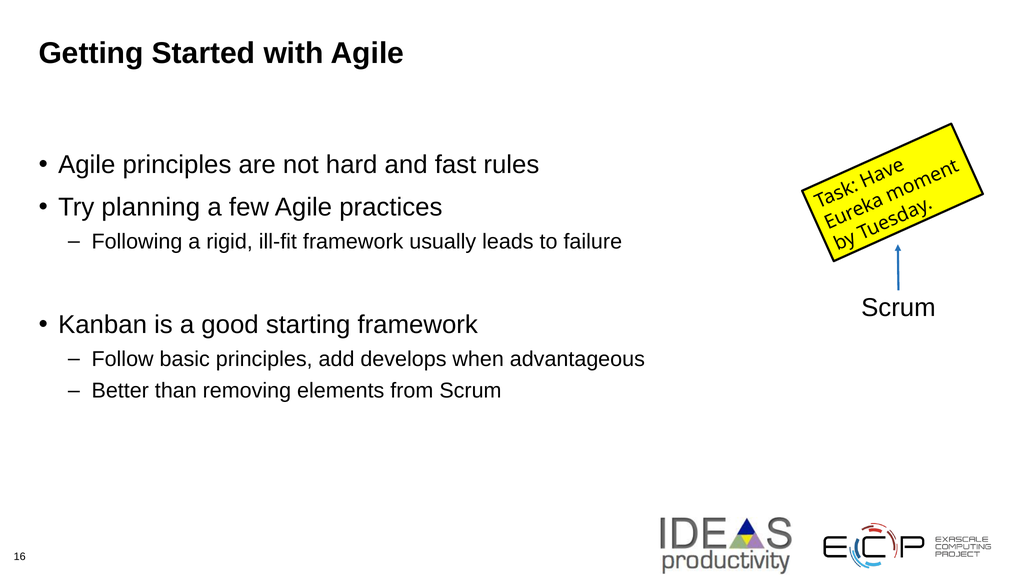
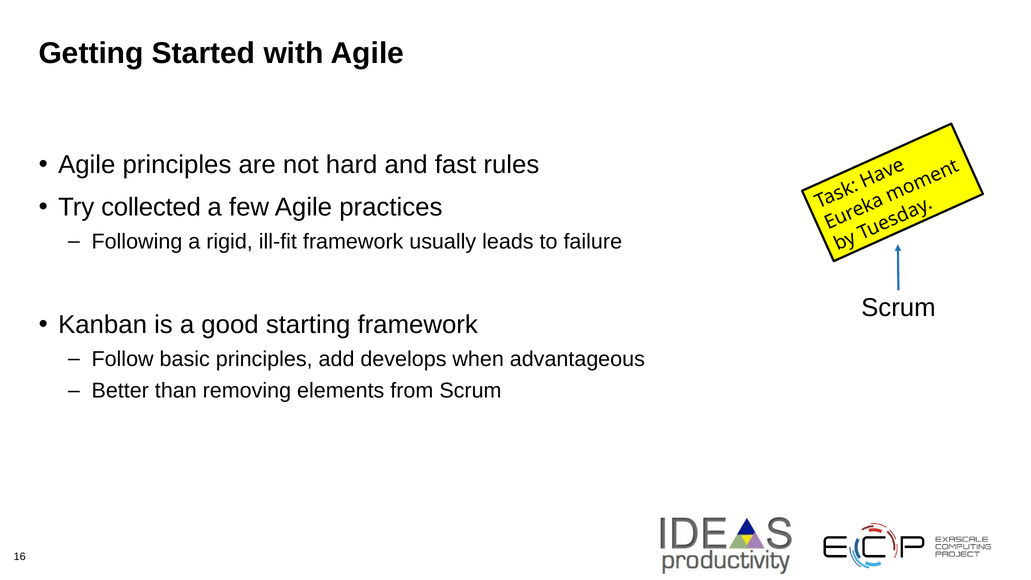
planning: planning -> collected
